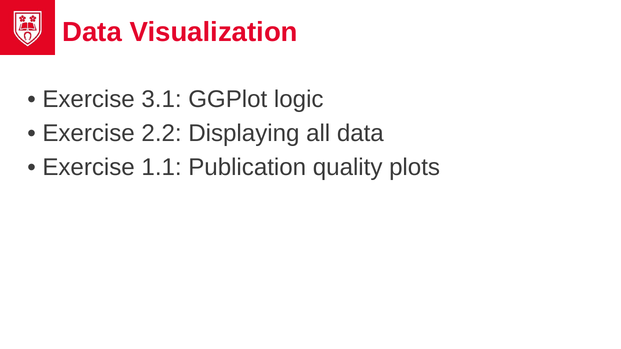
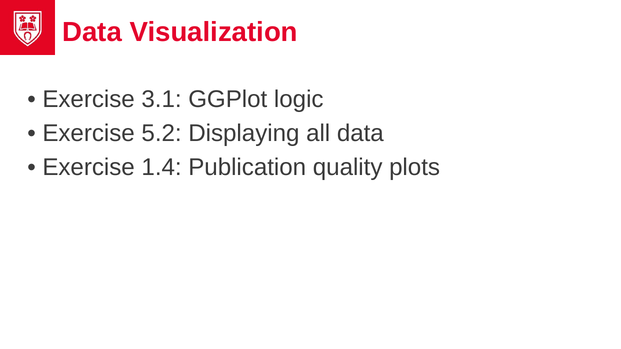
2.2: 2.2 -> 5.2
1.1: 1.1 -> 1.4
